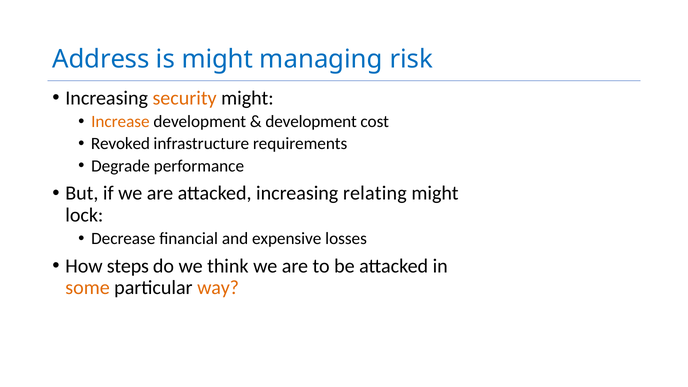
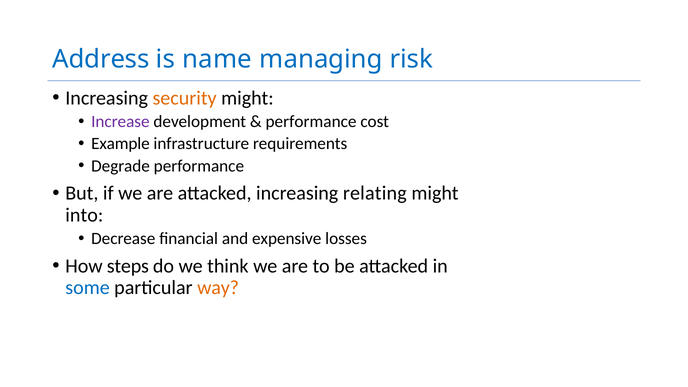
is might: might -> name
Increase colour: orange -> purple
development at (311, 122): development -> performance
Revoked: Revoked -> Example
lock: lock -> into
some colour: orange -> blue
